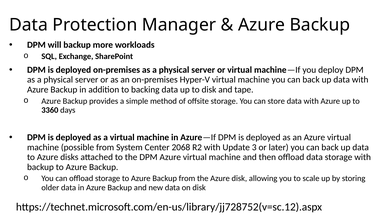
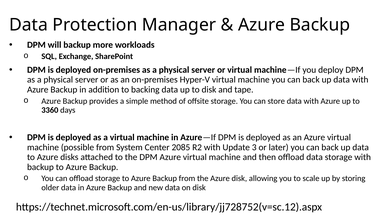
2068: 2068 -> 2085
